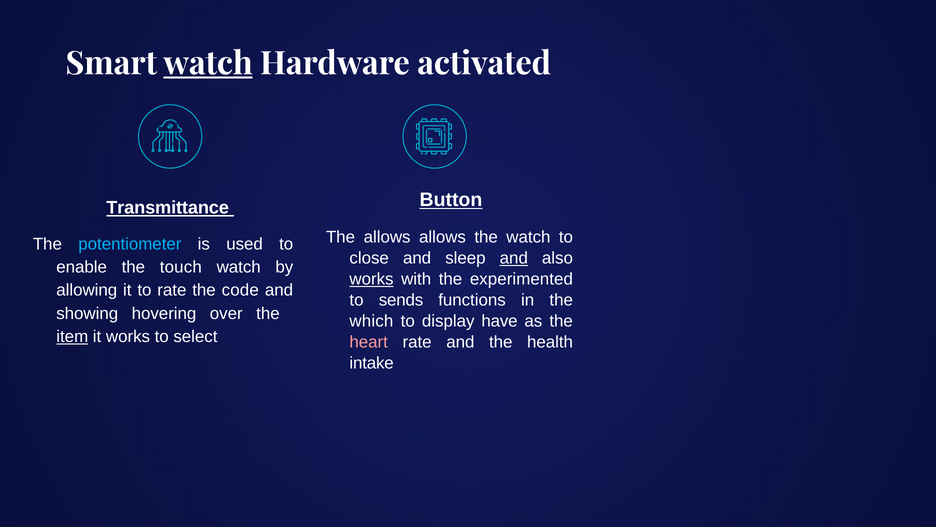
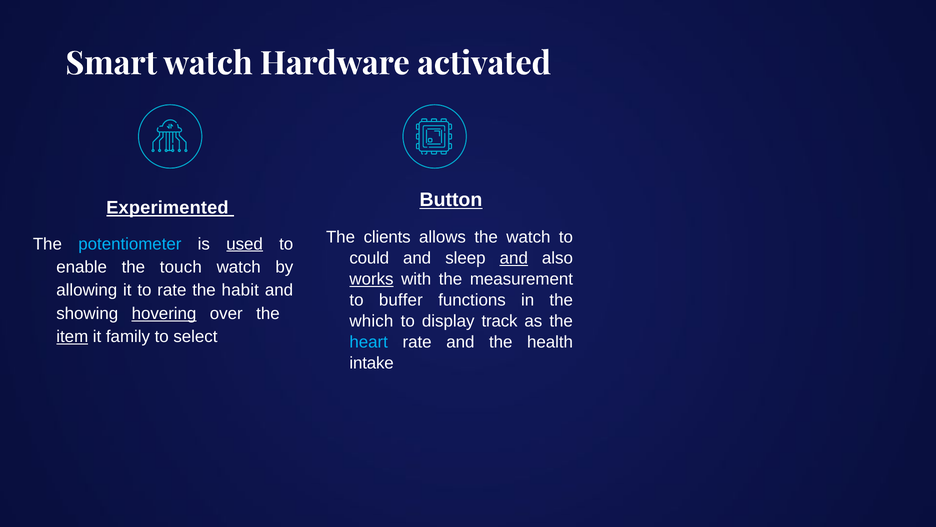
watch at (208, 63) underline: present -> none
Transmittance: Transmittance -> Experimented
The allows: allows -> clients
used underline: none -> present
close: close -> could
experimented: experimented -> measurement
code: code -> habit
sends: sends -> buffer
hovering underline: none -> present
have: have -> track
it works: works -> family
heart colour: pink -> light blue
